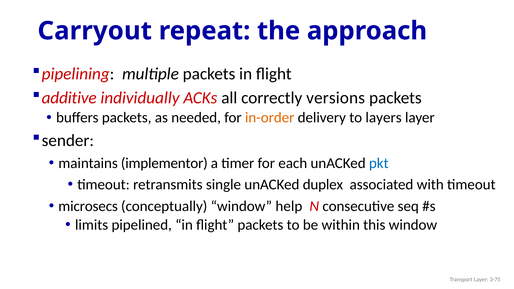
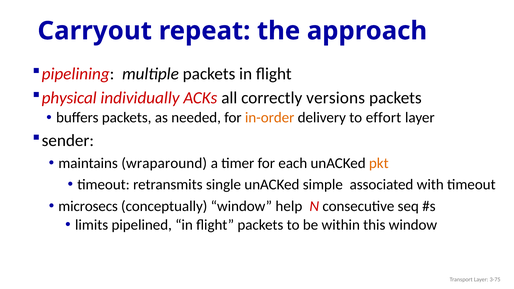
additive: additive -> physical
layers: layers -> effort
implementor: implementor -> wraparound
pkt colour: blue -> orange
duplex: duplex -> simple
